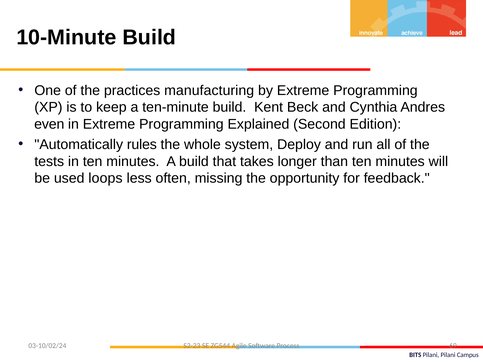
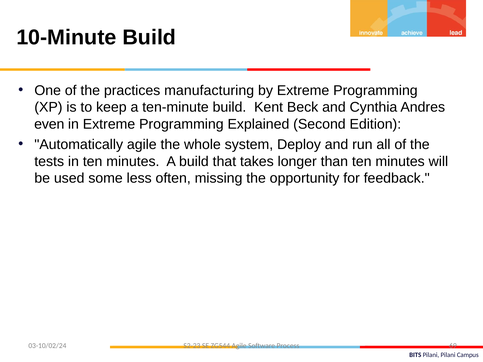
Automatically rules: rules -> agile
loops: loops -> some
